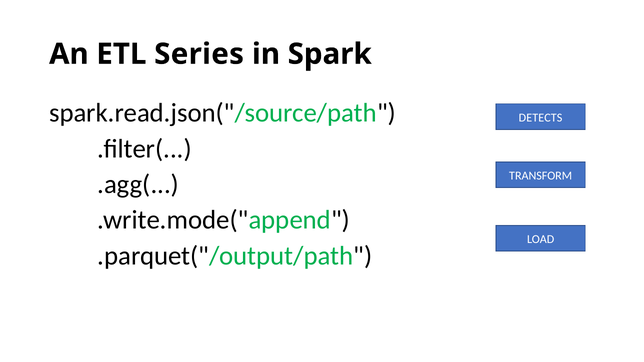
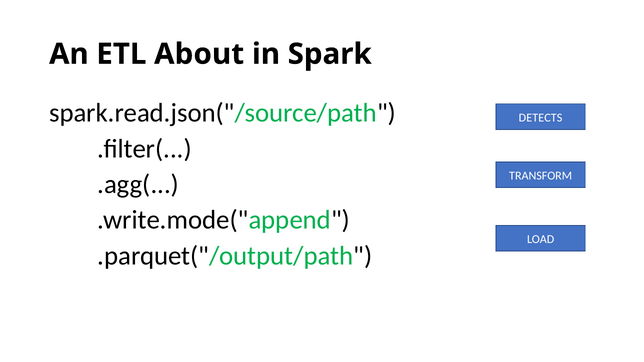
Series: Series -> About
